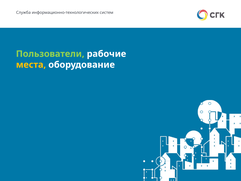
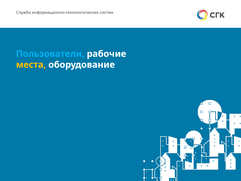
Пользователи colour: light green -> light blue
